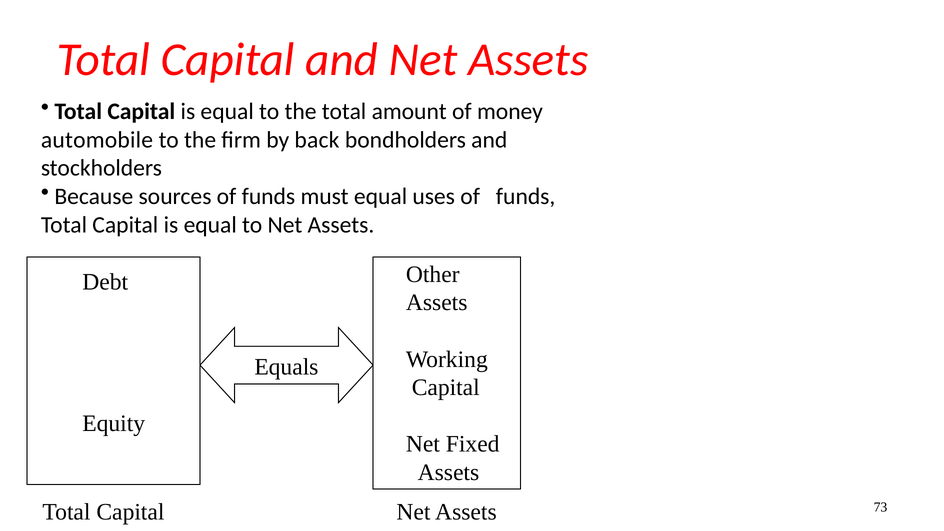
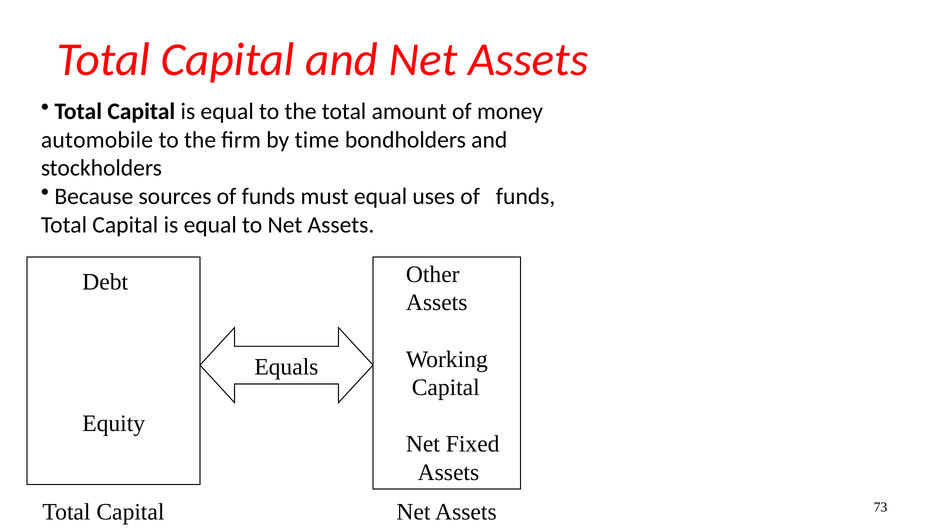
back: back -> time
